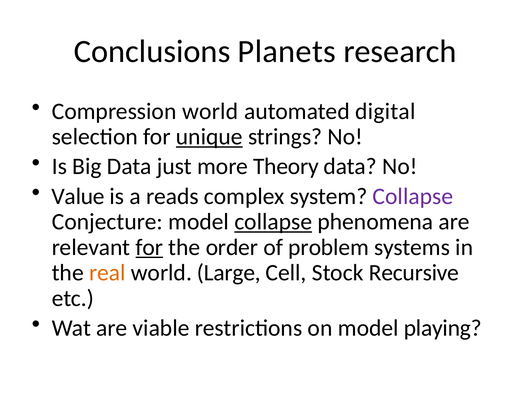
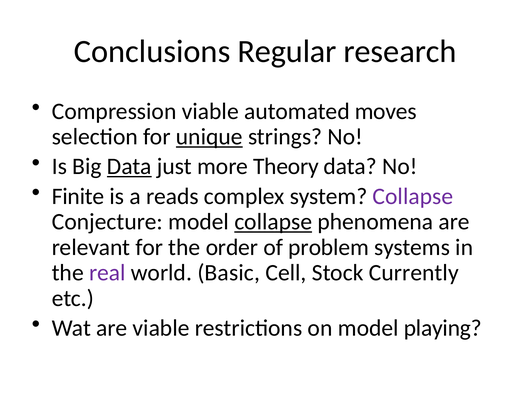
Planets: Planets -> Regular
Compression world: world -> viable
digital: digital -> moves
Data at (129, 167) underline: none -> present
Value: Value -> Finite
for at (149, 247) underline: present -> none
real colour: orange -> purple
Large: Large -> Basic
Recursive: Recursive -> Currently
